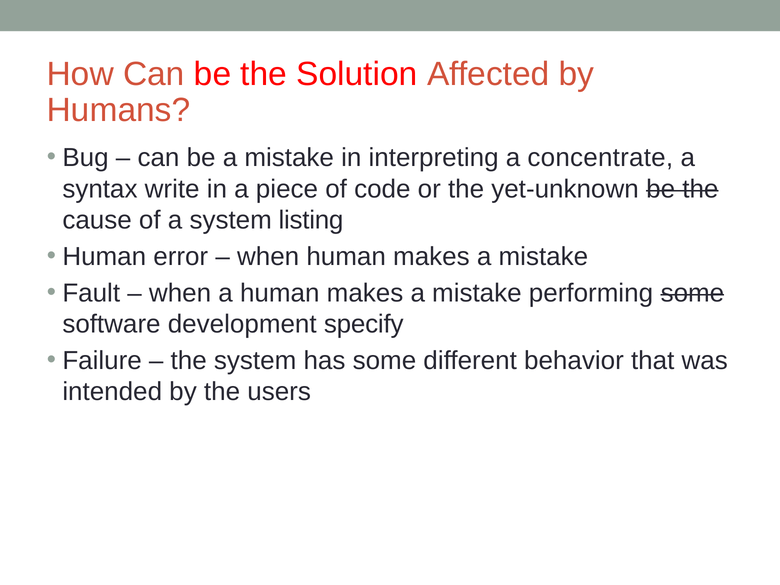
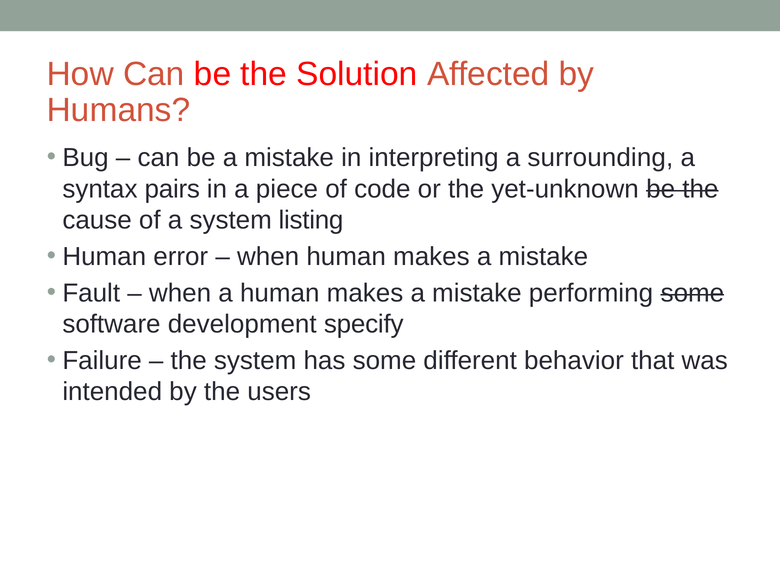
concentrate: concentrate -> surrounding
write: write -> pairs
